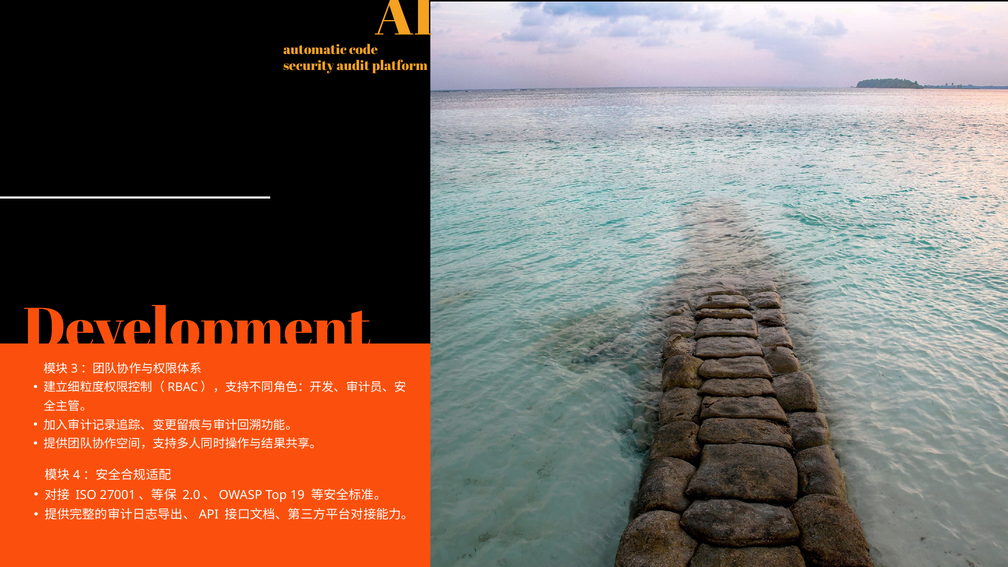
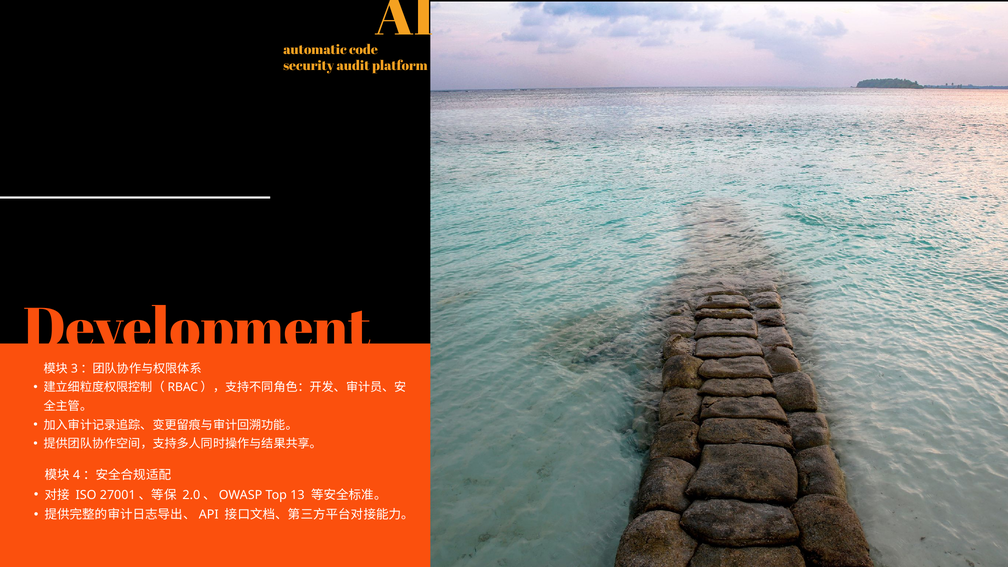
19: 19 -> 13
